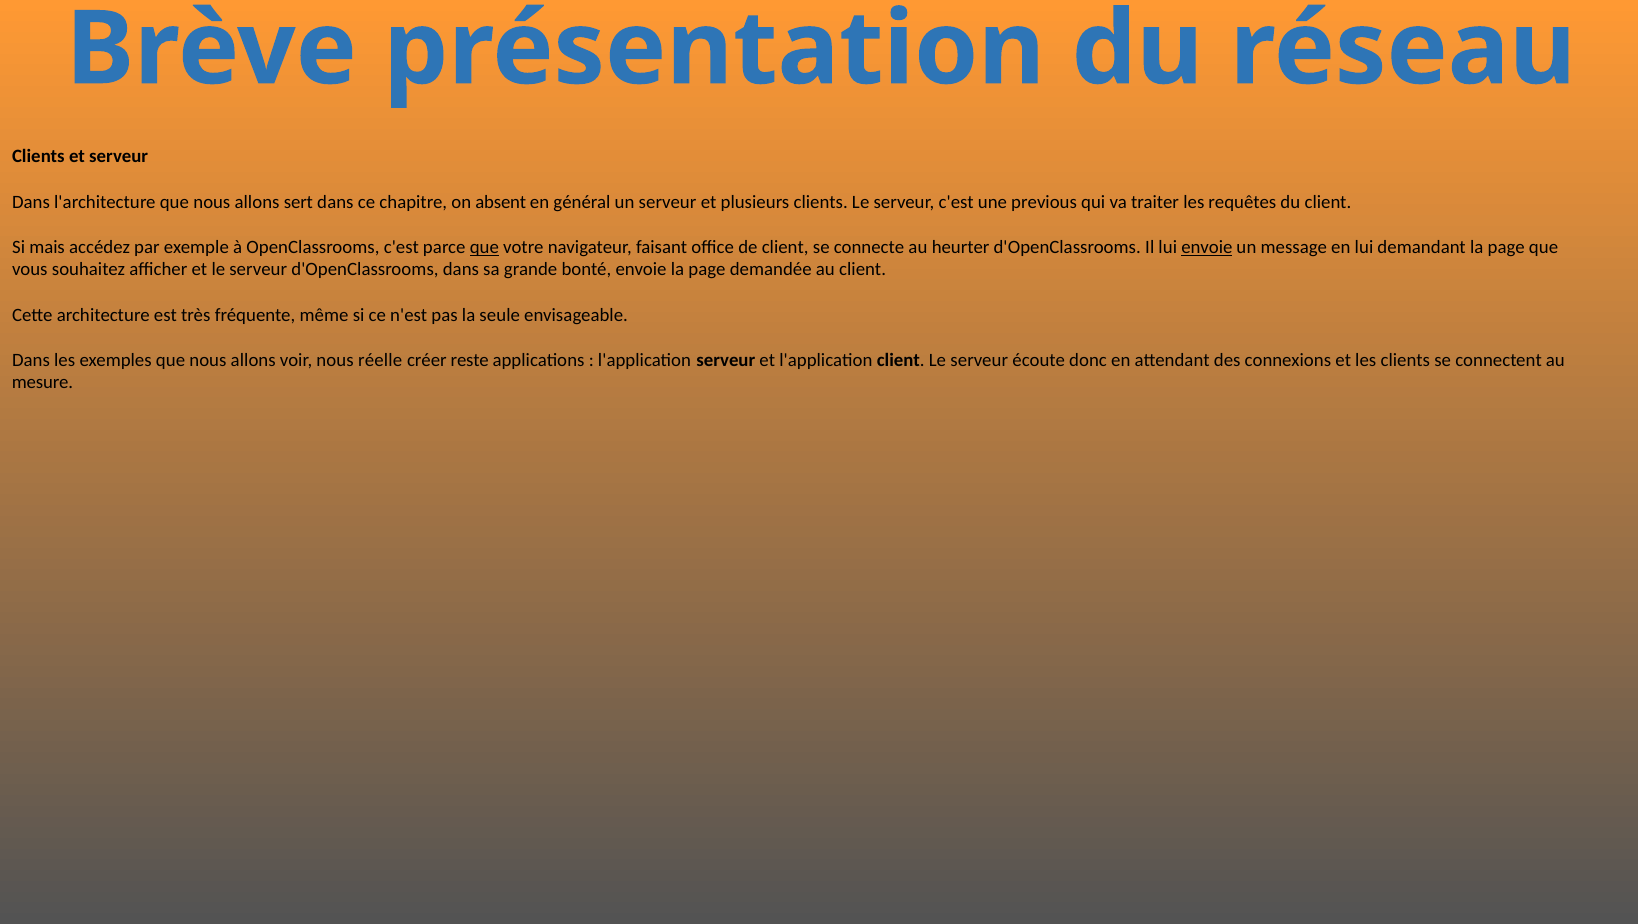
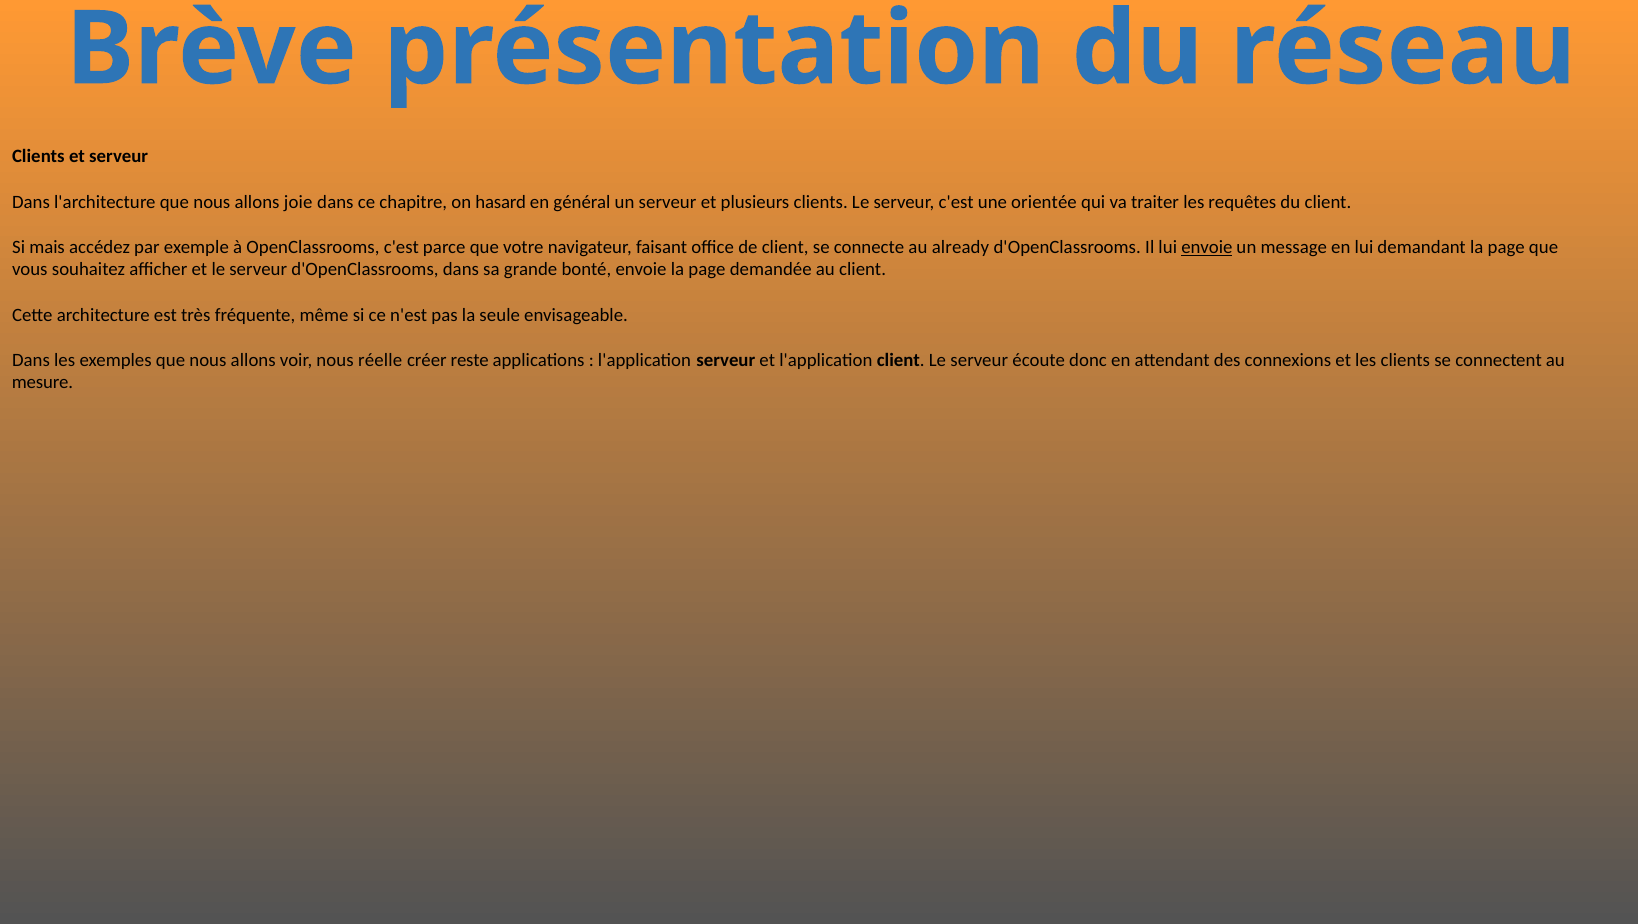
sert: sert -> joie
absent: absent -> hasard
previous: previous -> orientée
que at (484, 247) underline: present -> none
heurter: heurter -> already
